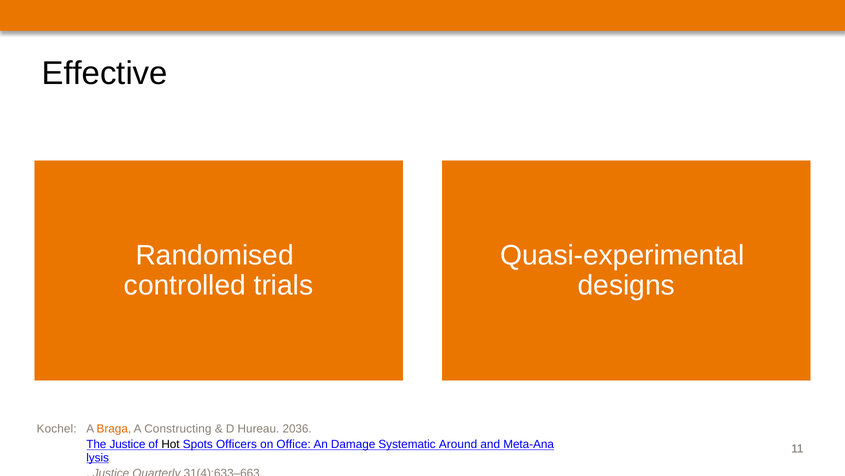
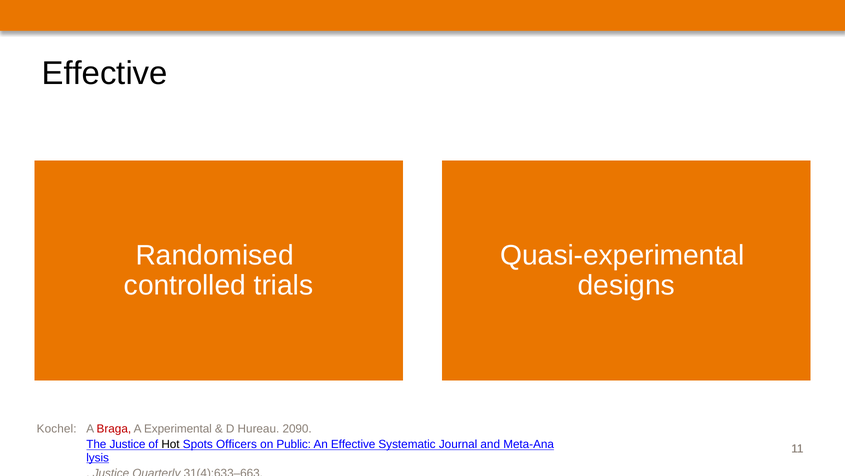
Braga colour: orange -> red
Constructing: Constructing -> Experimental
2036: 2036 -> 2090
Office: Office -> Public
An Damage: Damage -> Effective
Around: Around -> Journal
